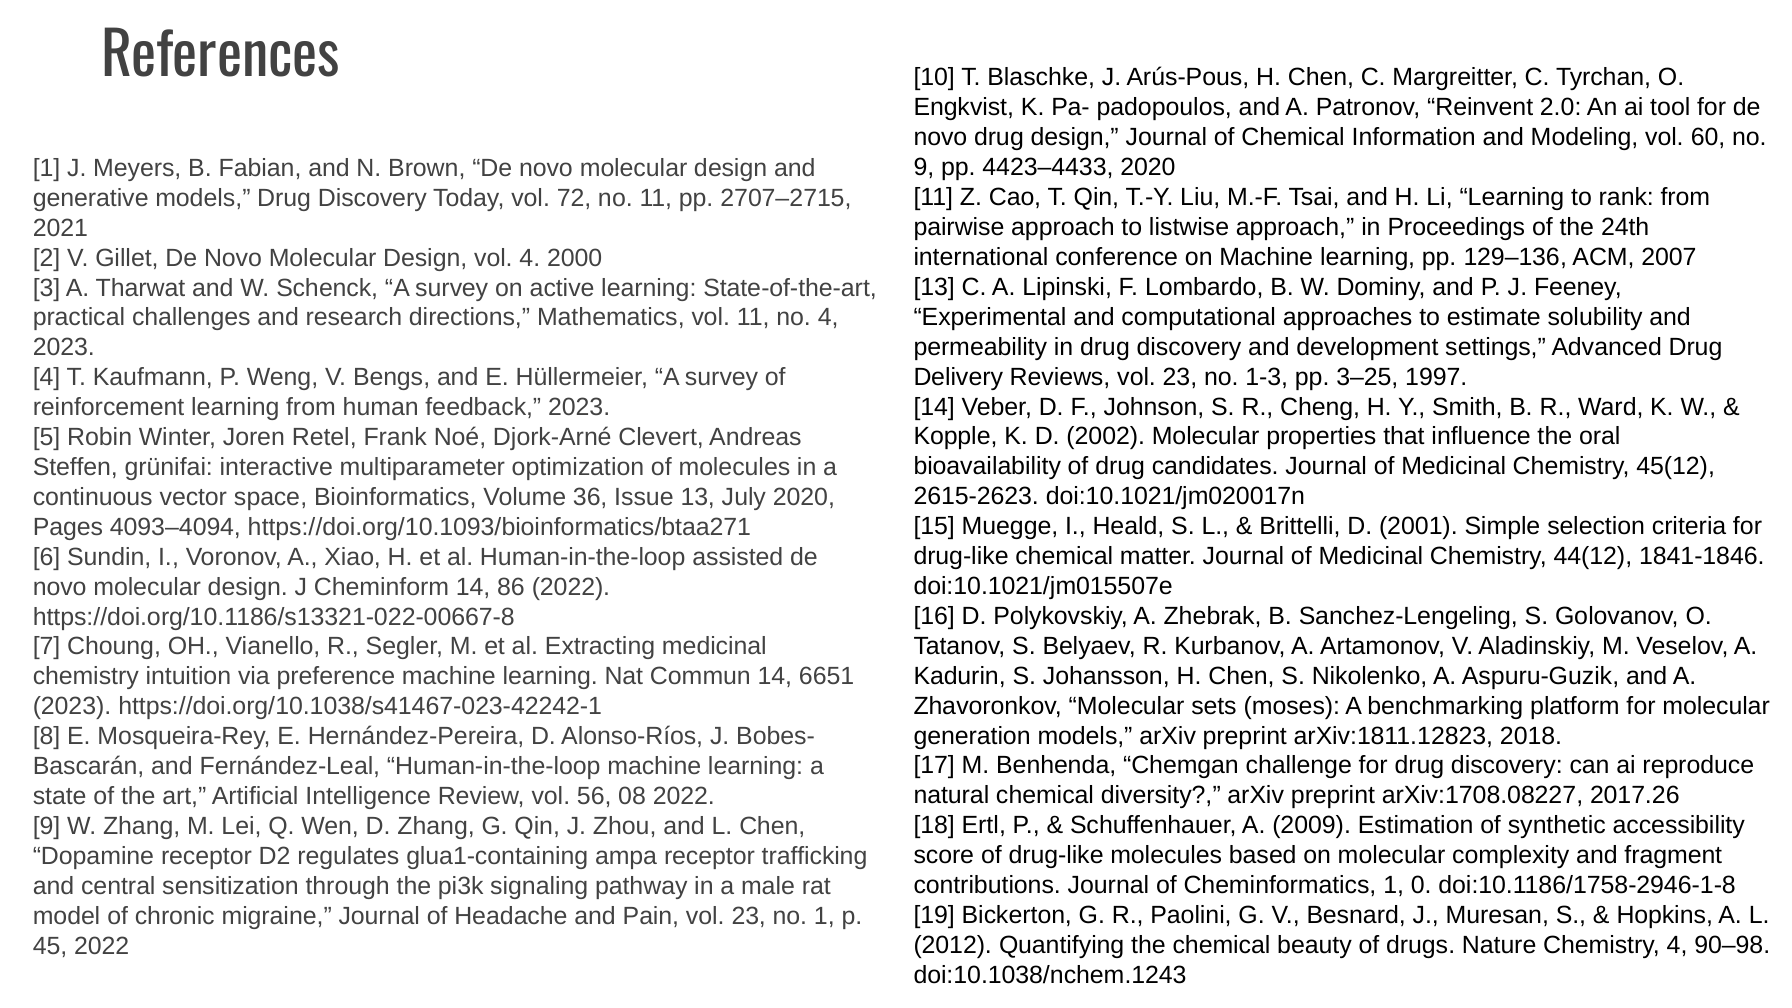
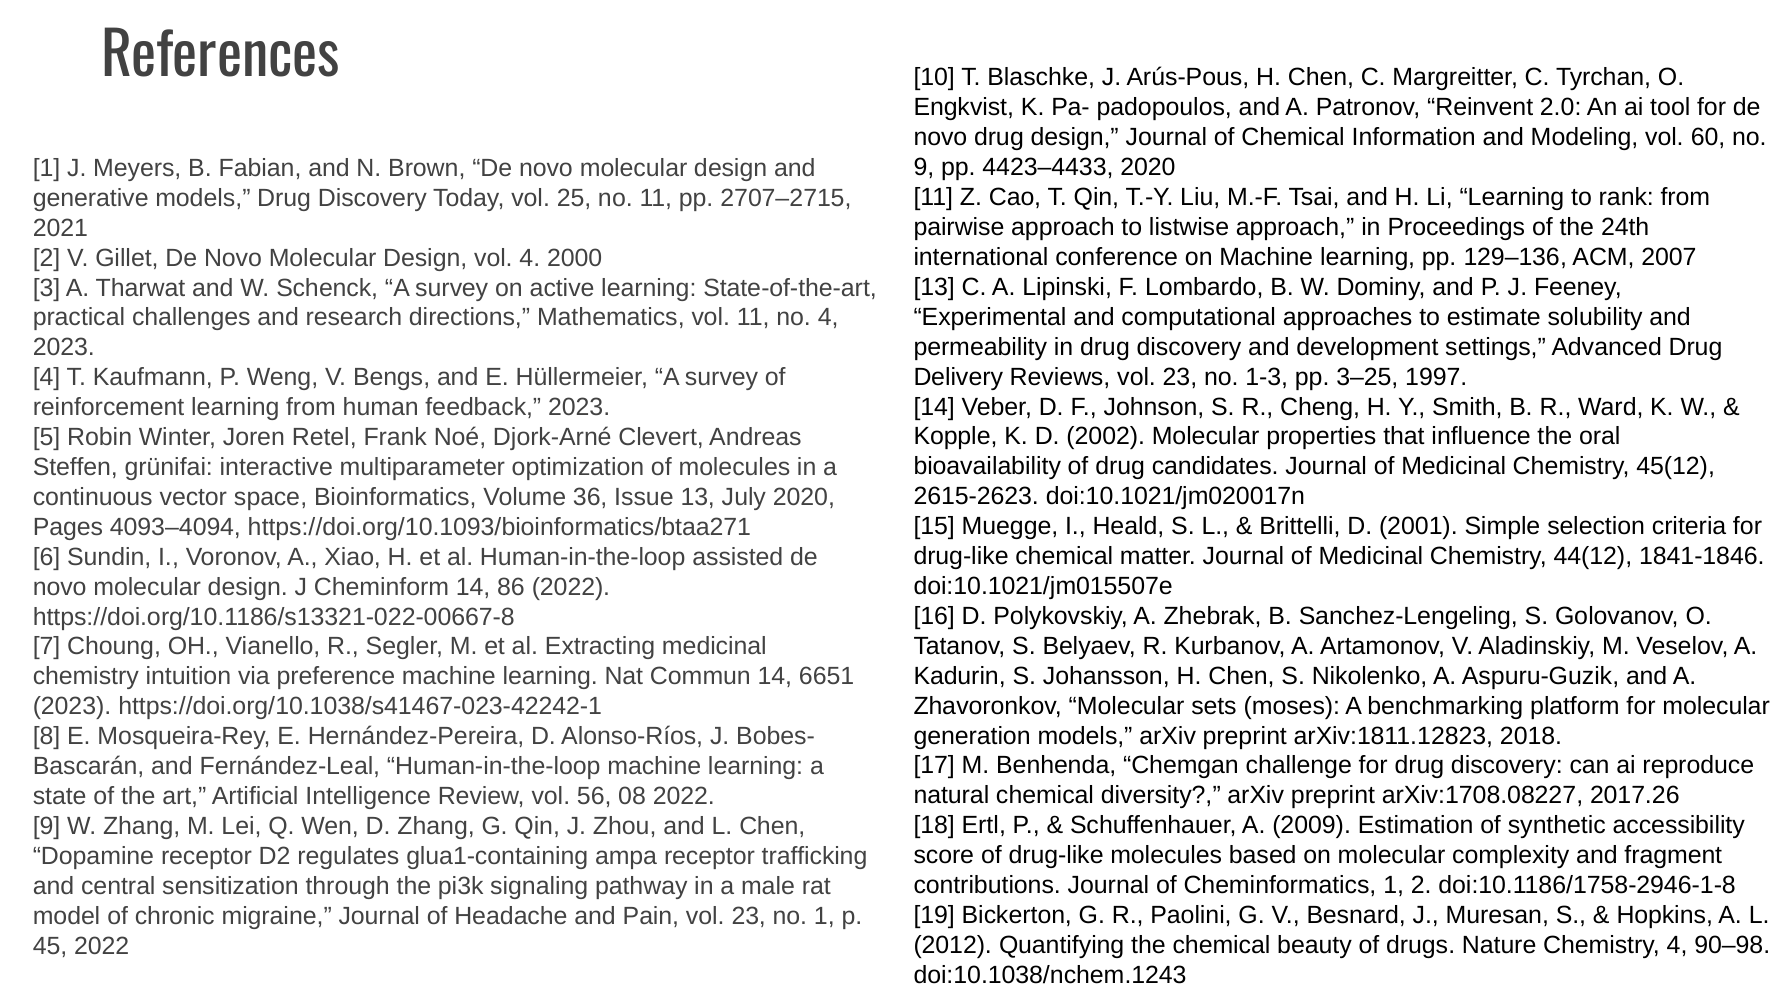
72: 72 -> 25
1 0: 0 -> 2
